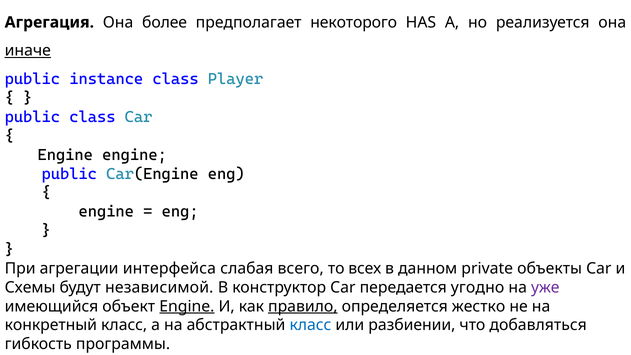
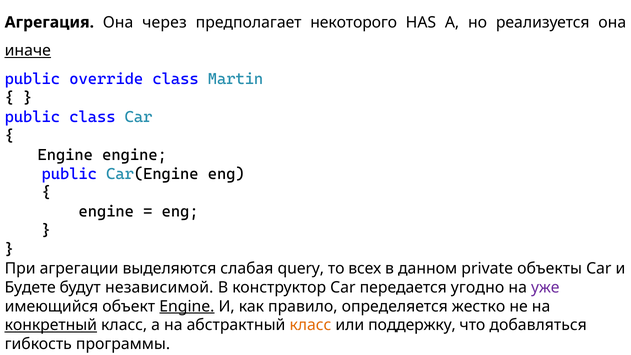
более: более -> через
instance: instance -> override
Player: Player -> Martin
интерфейса: интерфейса -> выделяются
всего: всего -> query
Схемы: Схемы -> Будете
правило underline: present -> none
конкретный underline: none -> present
класс at (310, 325) colour: blue -> orange
разбиении: разбиении -> поддержку
